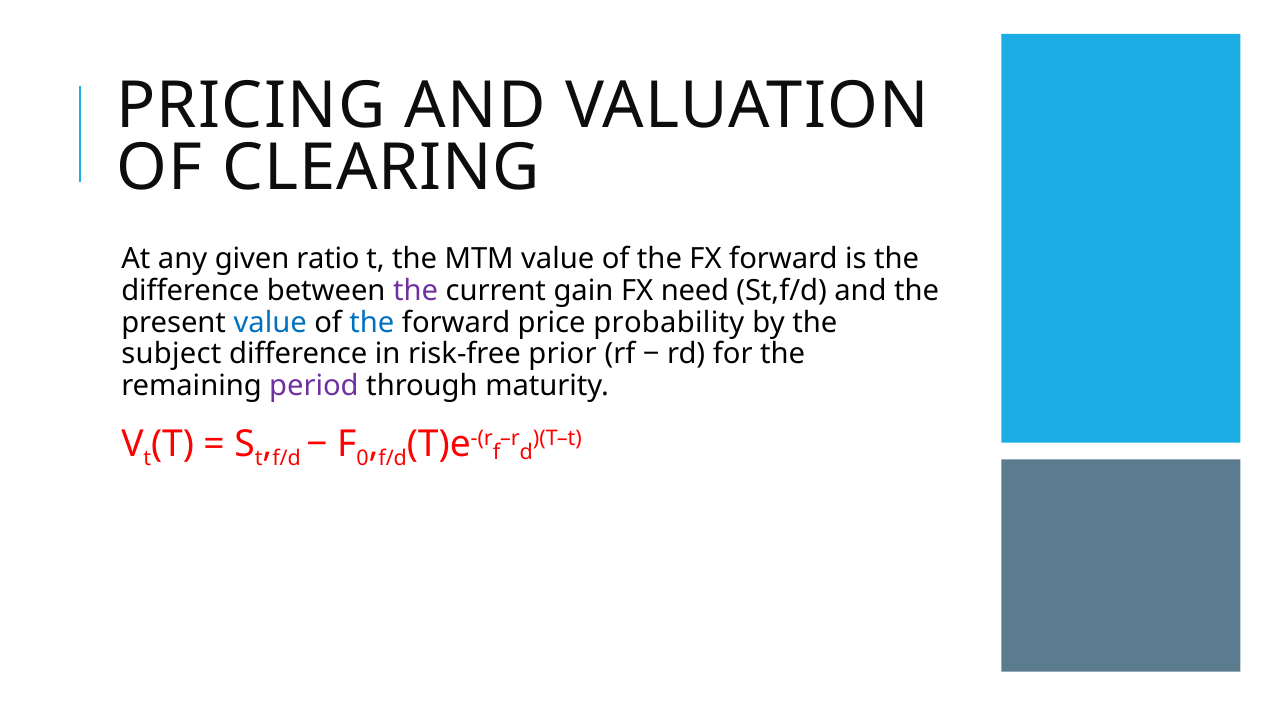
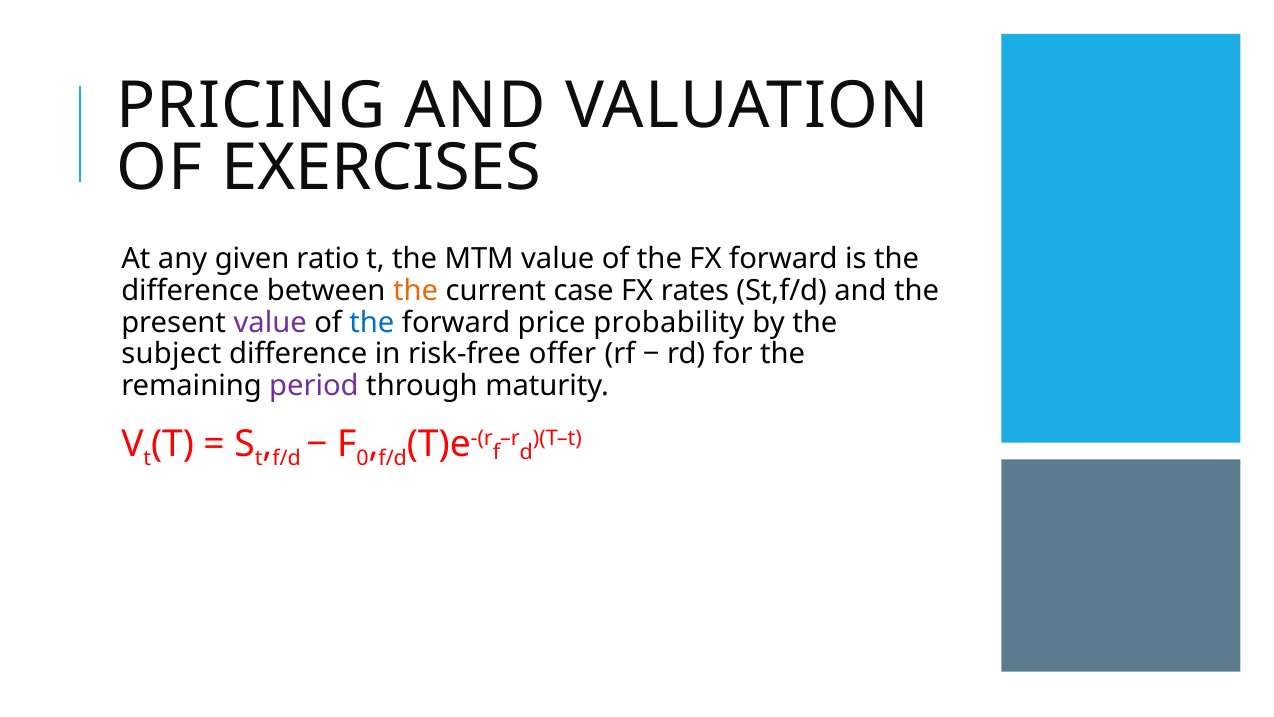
CLEARING: CLEARING -> EXERCISES
the at (416, 291) colour: purple -> orange
gain: gain -> case
need: need -> rates
value at (270, 322) colour: blue -> purple
prior: prior -> offer
